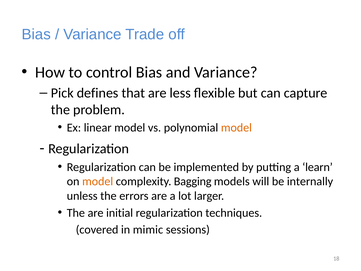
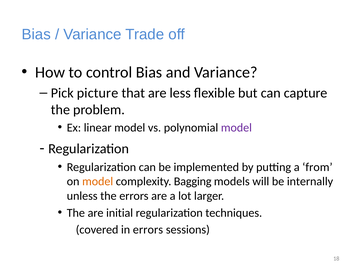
defines: defines -> picture
model at (236, 128) colour: orange -> purple
learn: learn -> from
in mimic: mimic -> errors
